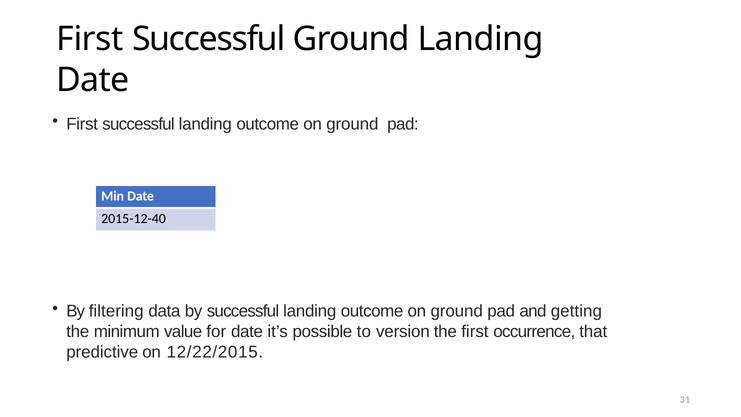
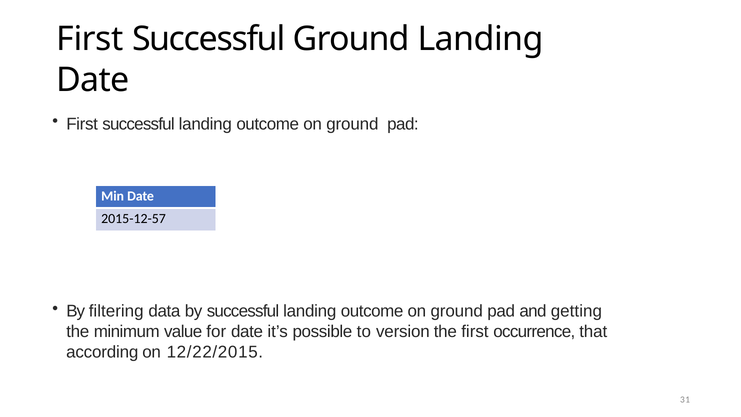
2015-12-40: 2015-12-40 -> 2015-12-57
predictive: predictive -> according
